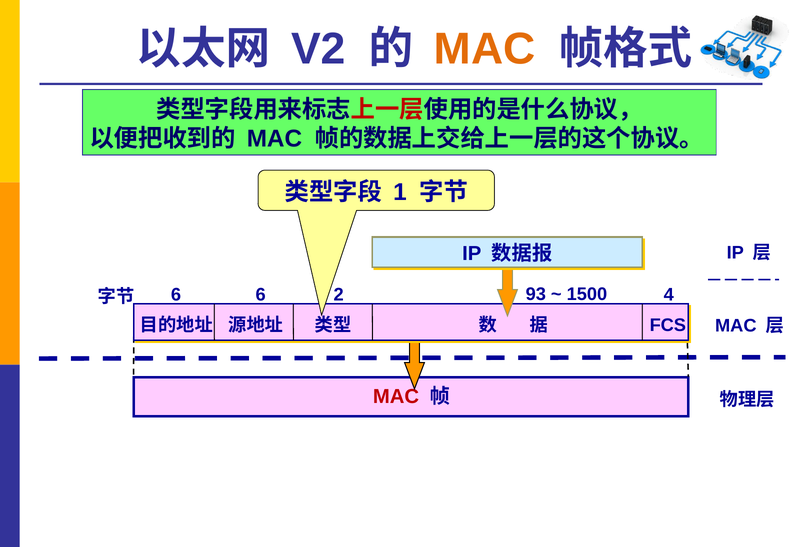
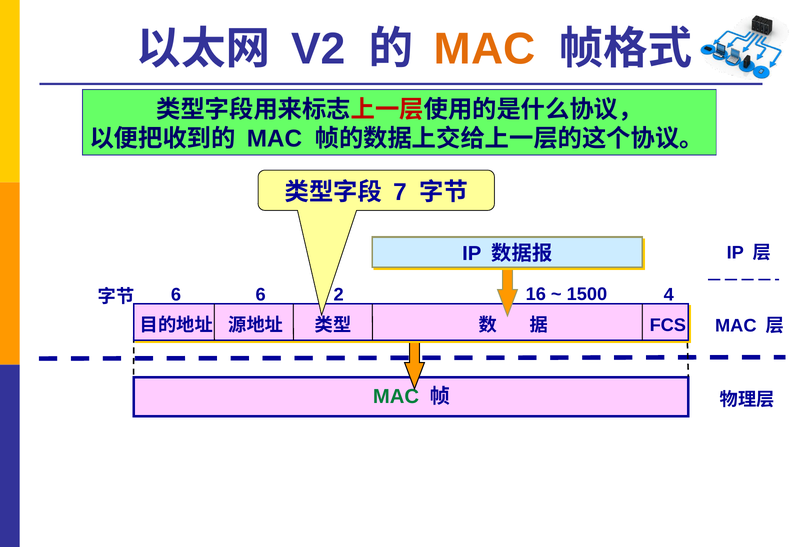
1: 1 -> 7
93: 93 -> 16
MAC at (396, 397) colour: red -> green
